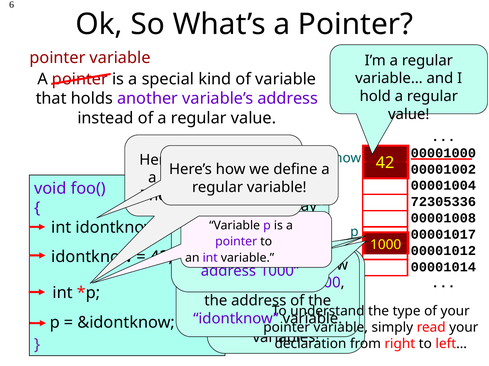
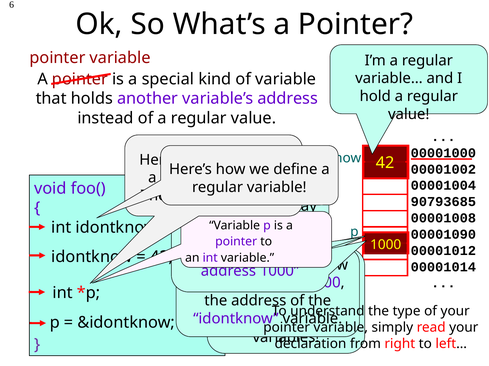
72305336: 72305336 -> 90793685
00001017: 00001017 -> 00001090
